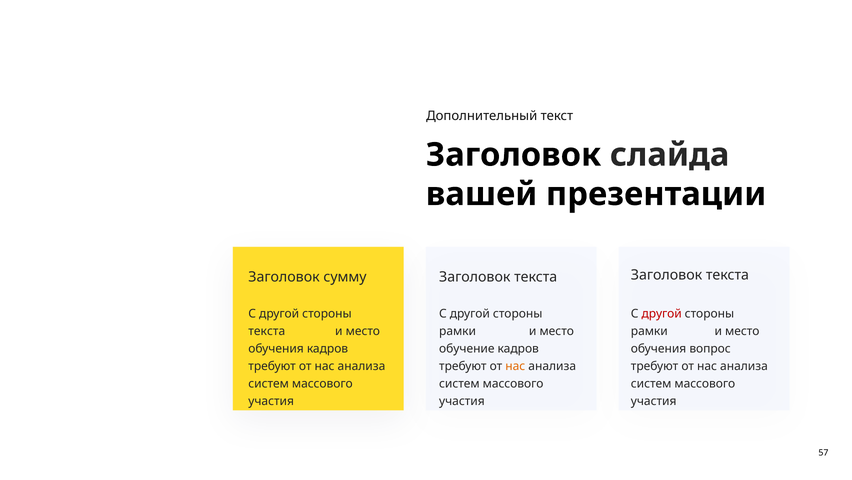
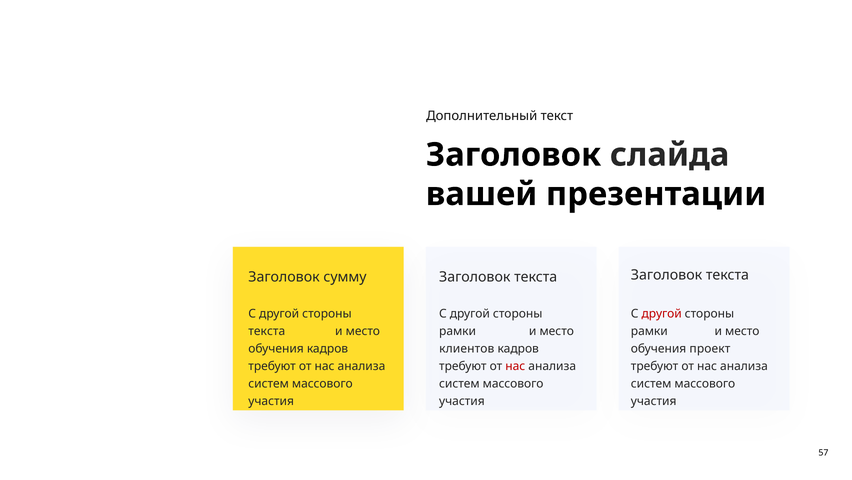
обучение: обучение -> клиентов
вопрос: вопрос -> проект
нас at (515, 366) colour: orange -> red
